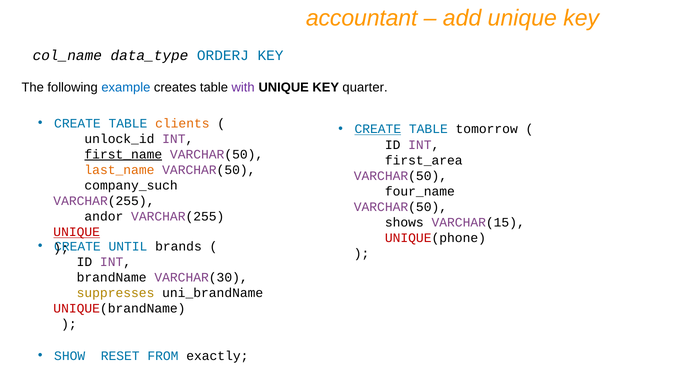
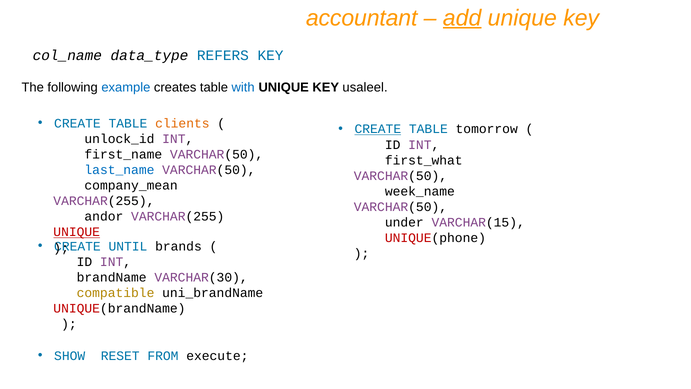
add underline: none -> present
ORDERJ: ORDERJ -> REFERS
with colour: purple -> blue
quarter: quarter -> usaleel
first_name underline: present -> none
first_area: first_area -> first_what
last_name colour: orange -> blue
company_such: company_such -> company_mean
four_name: four_name -> week_name
shows: shows -> under
suppresses: suppresses -> compatible
exactly: exactly -> execute
